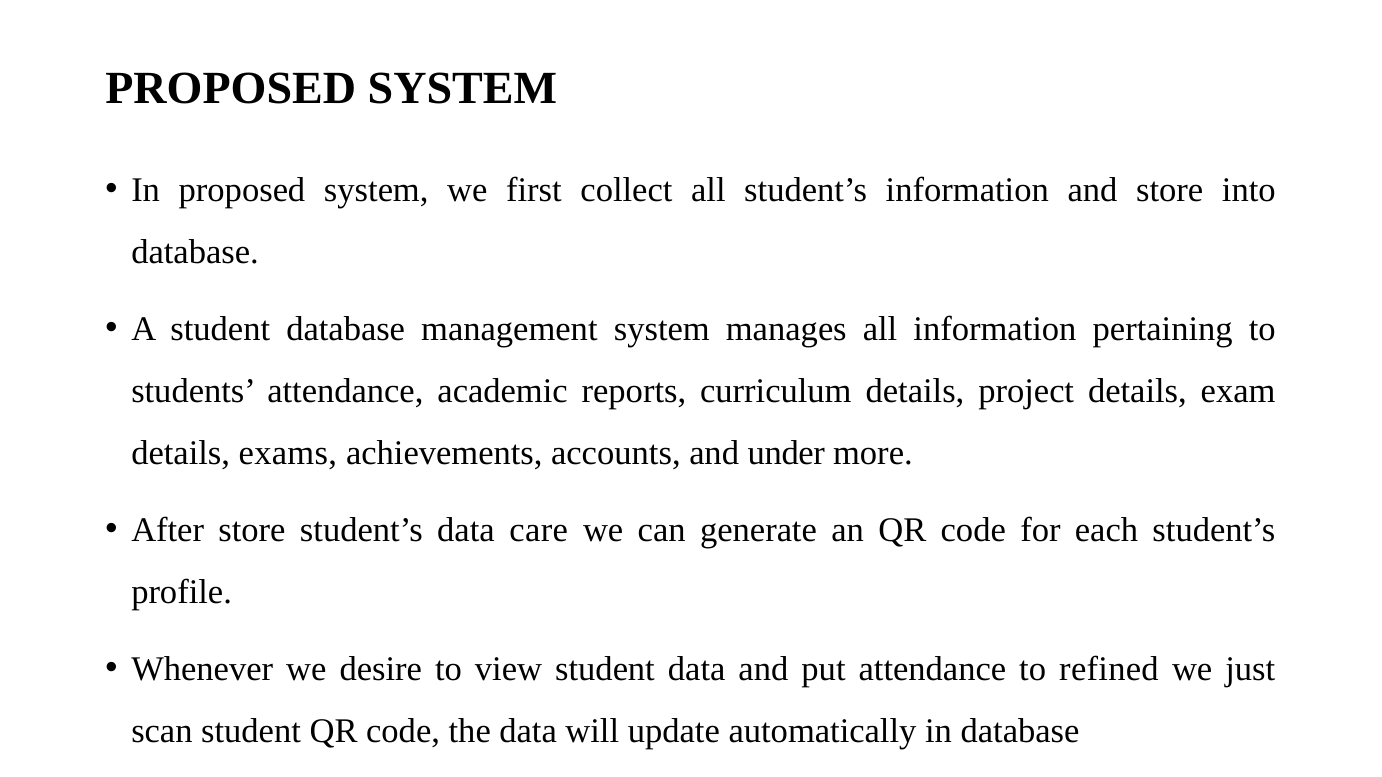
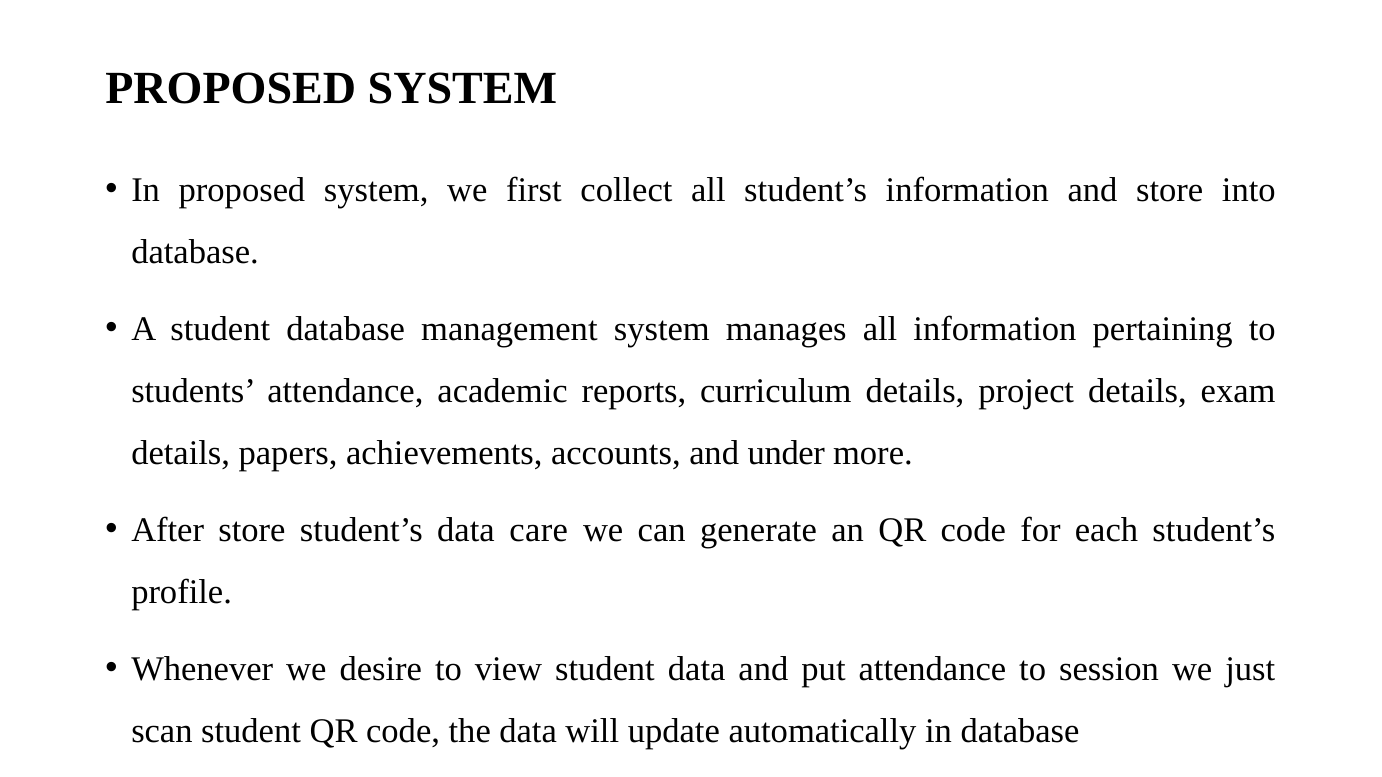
exams: exams -> papers
refined: refined -> session
